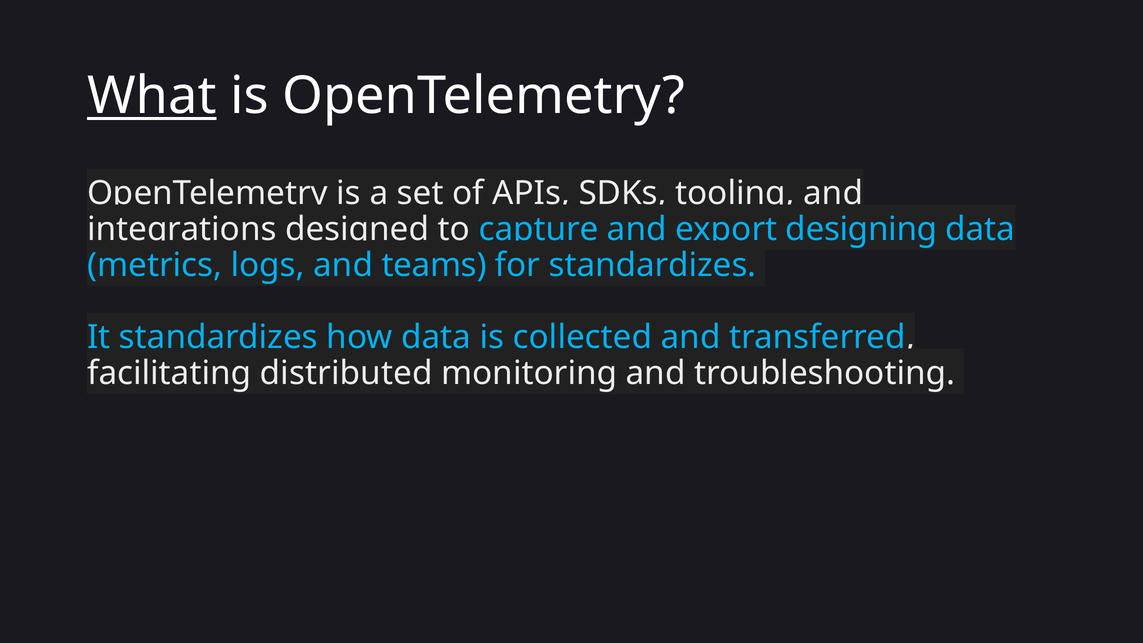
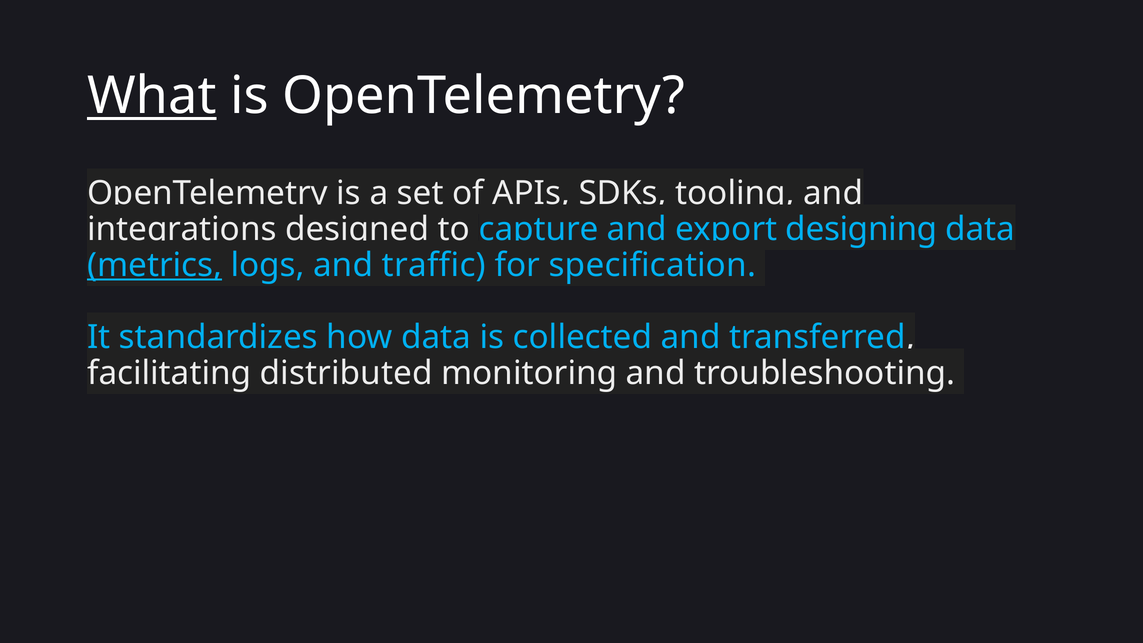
metrics underline: none -> present
teams: teams -> traffic
for standardizes: standardizes -> specification
